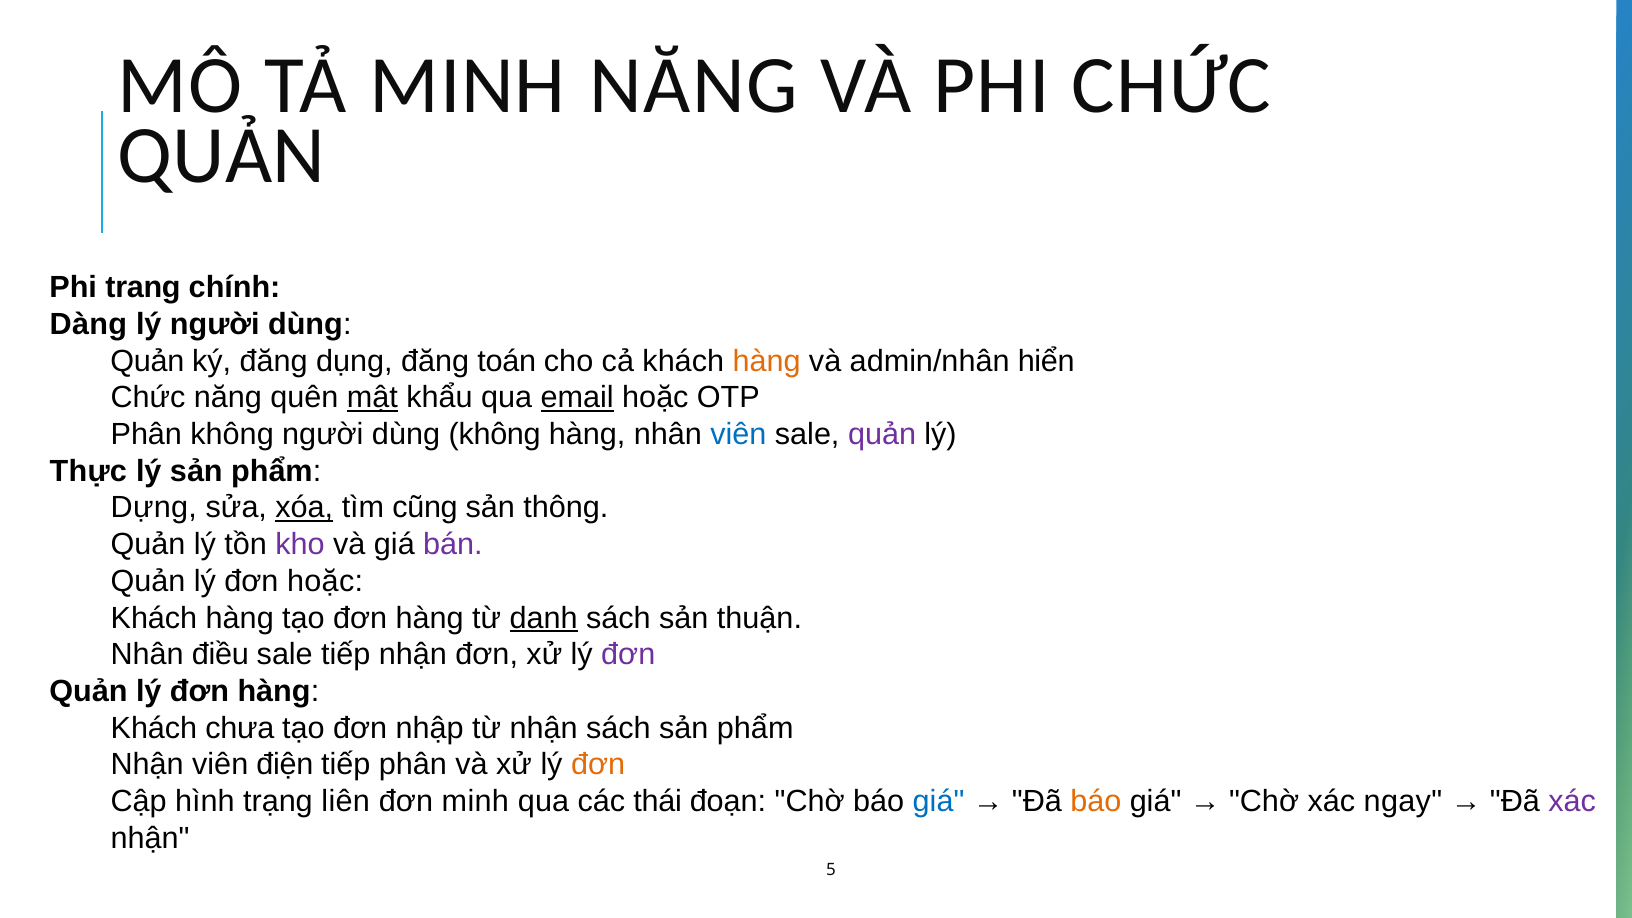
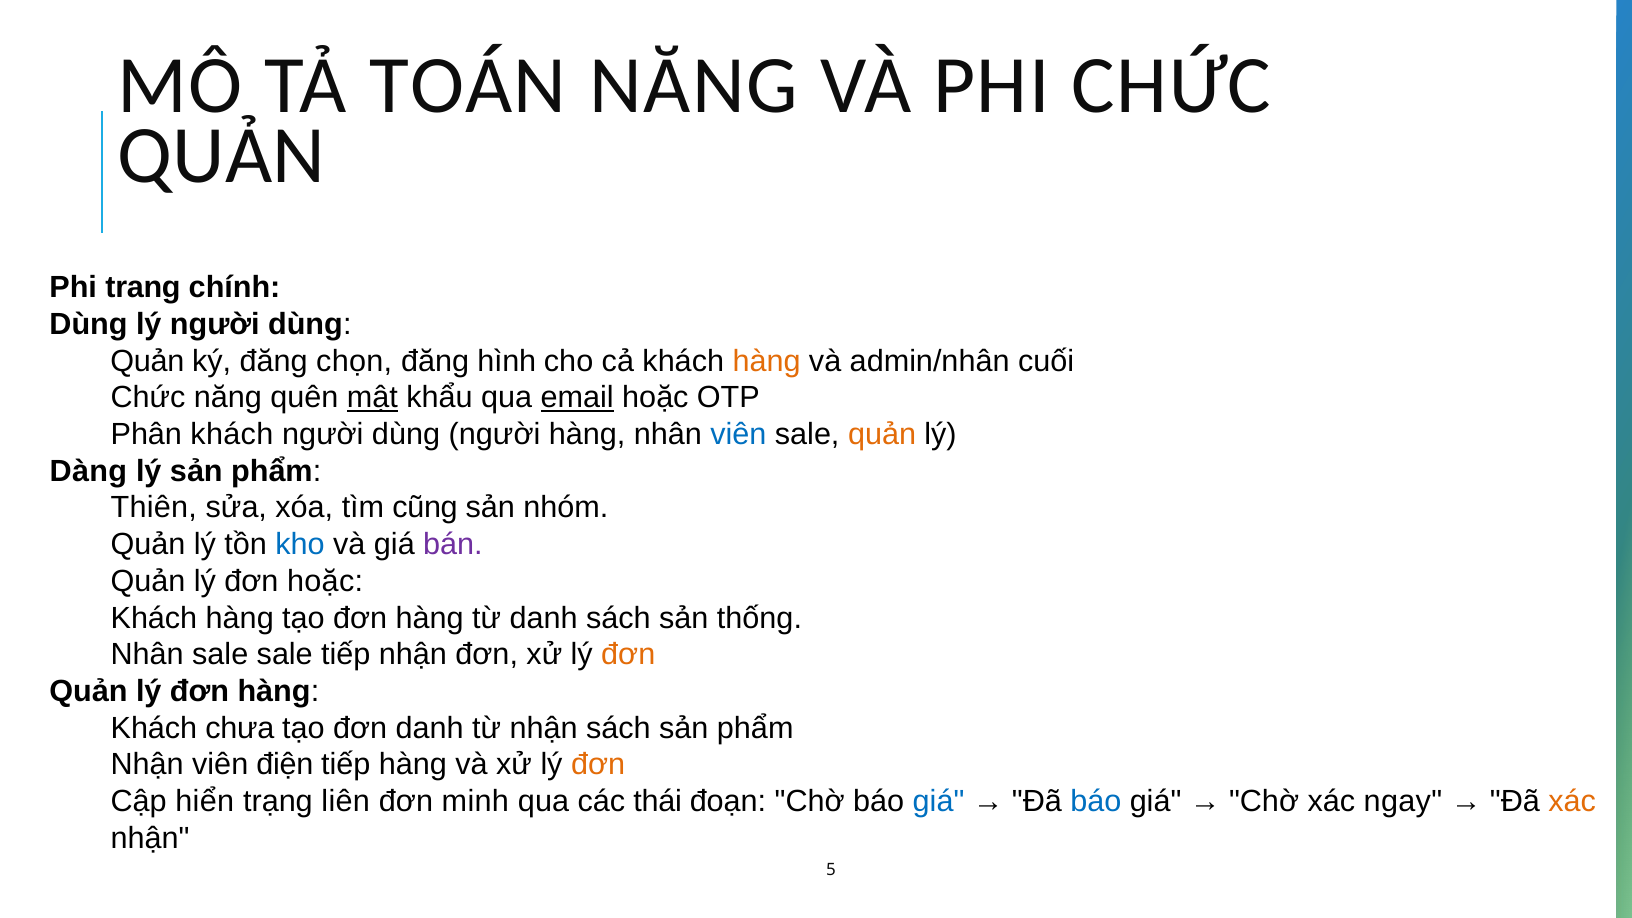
TẢ MINH: MINH -> TOÁN
Dàng at (88, 324): Dàng -> Dùng
dụng: dụng -> chọn
toán: toán -> hình
hiển: hiển -> cuối
Phân không: không -> khách
dùng không: không -> người
quản at (882, 434) colour: purple -> orange
Thực: Thực -> Dàng
Dựng: Dựng -> Thiên
xóa underline: present -> none
thông: thông -> nhóm
kho colour: purple -> blue
danh at (544, 618) underline: present -> none
thuận: thuận -> thống
Nhân điều: điều -> sale
đơn at (628, 655) colour: purple -> orange
đơn nhập: nhập -> danh
tiếp phân: phân -> hàng
hình: hình -> hiển
báo at (1096, 802) colour: orange -> blue
xác at (1572, 802) colour: purple -> orange
